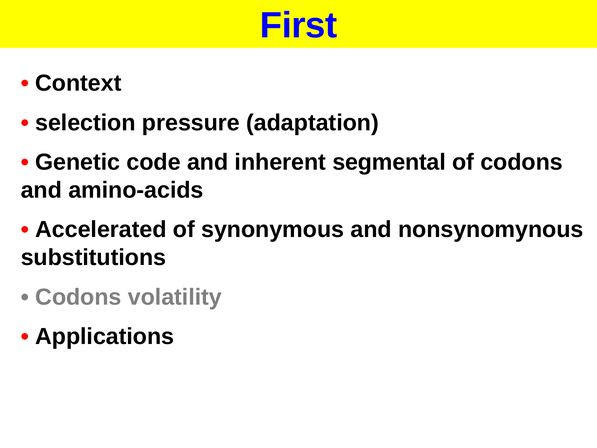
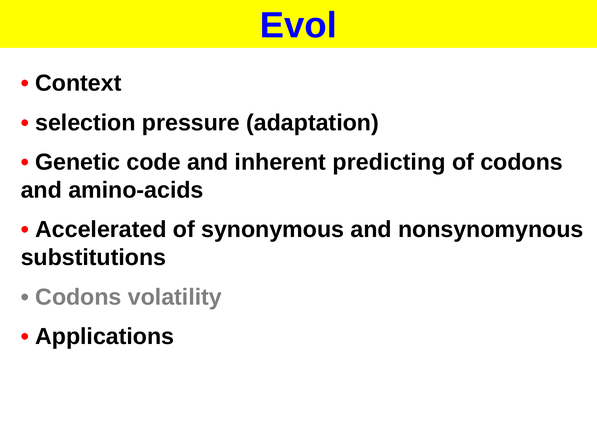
First: First -> Evol
segmental: segmental -> predicting
